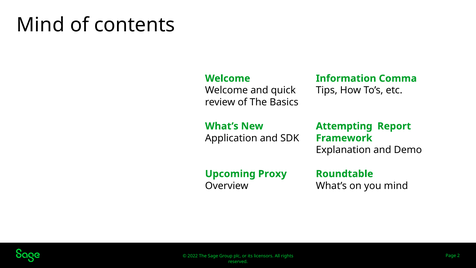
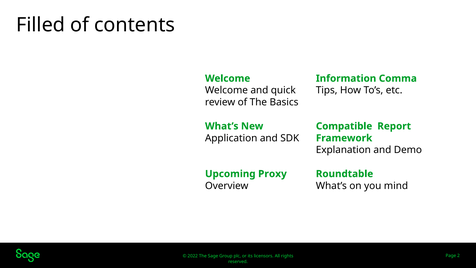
Mind at (40, 25): Mind -> Filled
Attempting: Attempting -> Compatible
